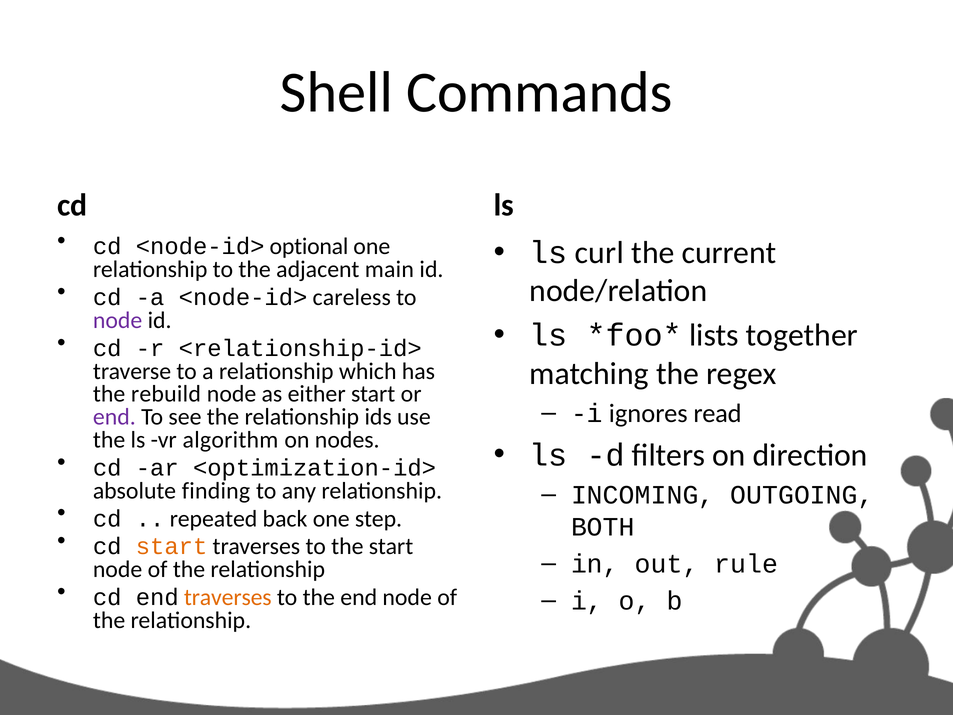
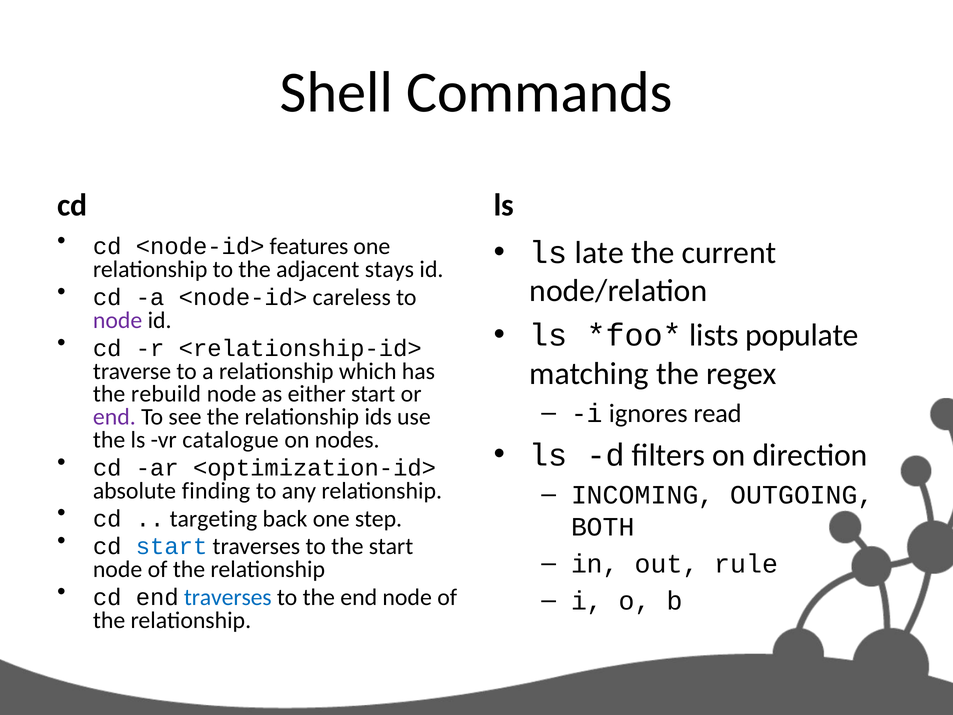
optional: optional -> features
curl: curl -> late
main: main -> stays
together: together -> populate
algorithm: algorithm -> catalogue
repeated: repeated -> targeting
start at (172, 546) colour: orange -> blue
traverses at (228, 597) colour: orange -> blue
